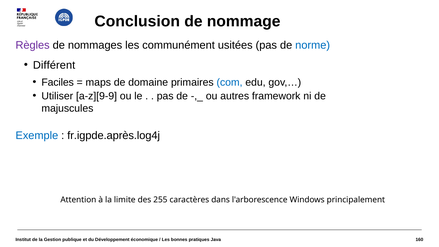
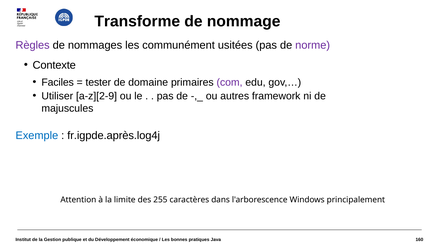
Conclusion: Conclusion -> Transforme
norme colour: blue -> purple
Différent: Différent -> Contexte
maps: maps -> tester
com colour: blue -> purple
a-z][9-9: a-z][9-9 -> a-z][2-9
